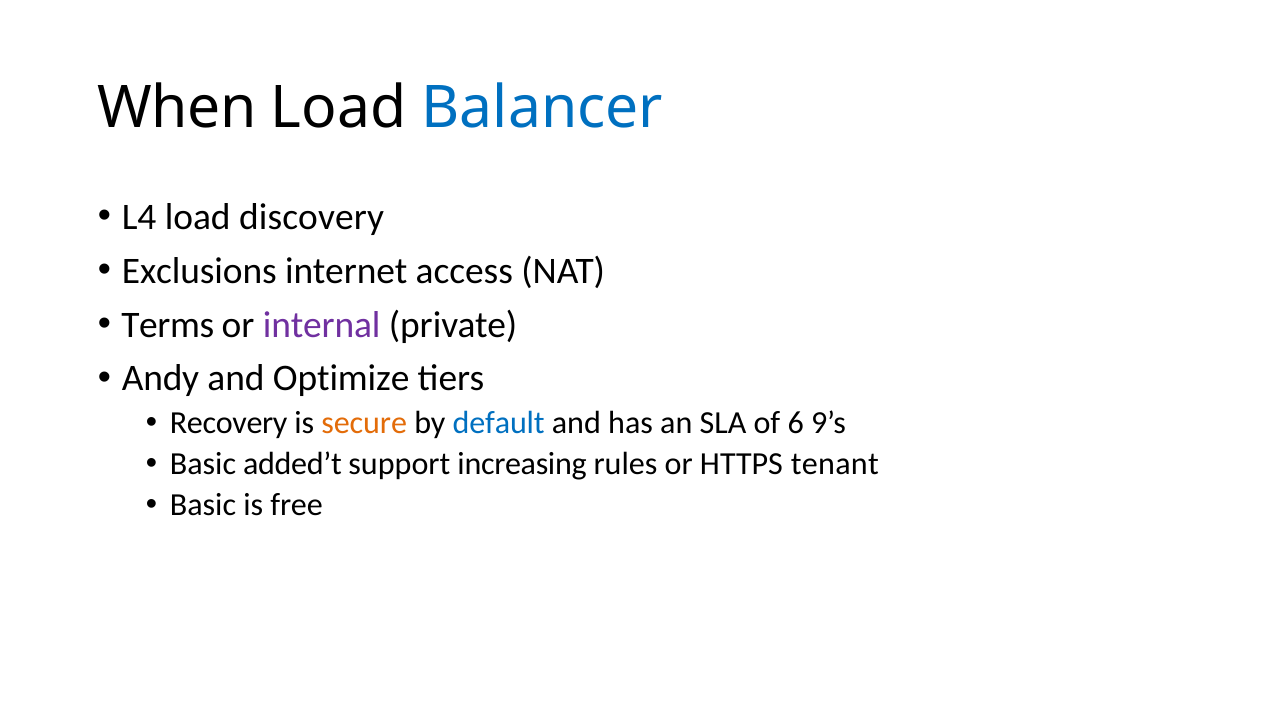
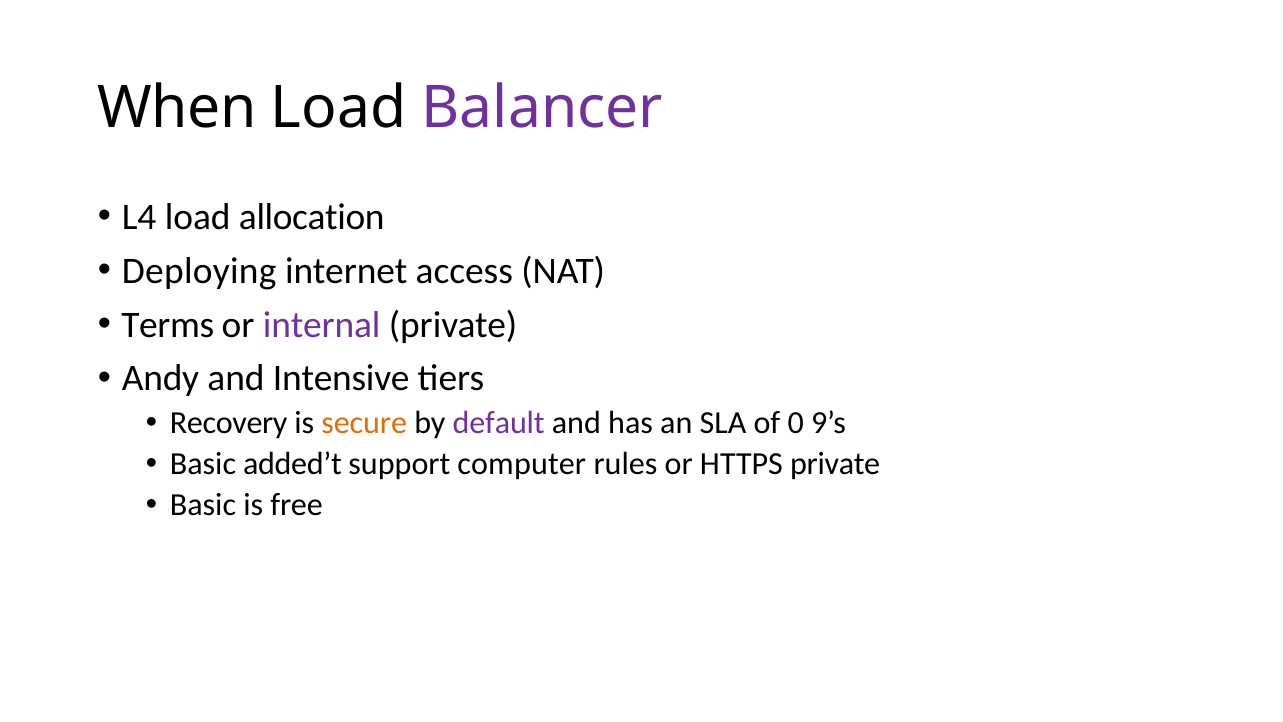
Balancer colour: blue -> purple
discovery: discovery -> allocation
Exclusions: Exclusions -> Deploying
Optimize: Optimize -> Intensive
default colour: blue -> purple
6: 6 -> 0
increasing: increasing -> computer
HTTPS tenant: tenant -> private
